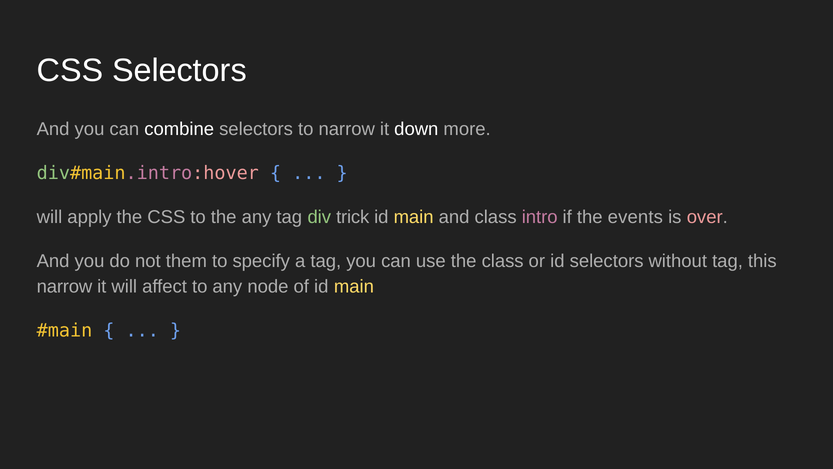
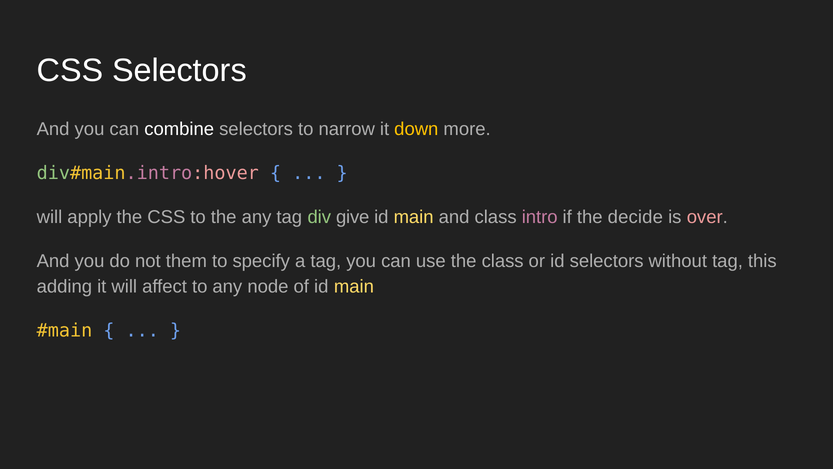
down colour: white -> yellow
trick: trick -> give
events: events -> decide
narrow at (64, 287): narrow -> adding
